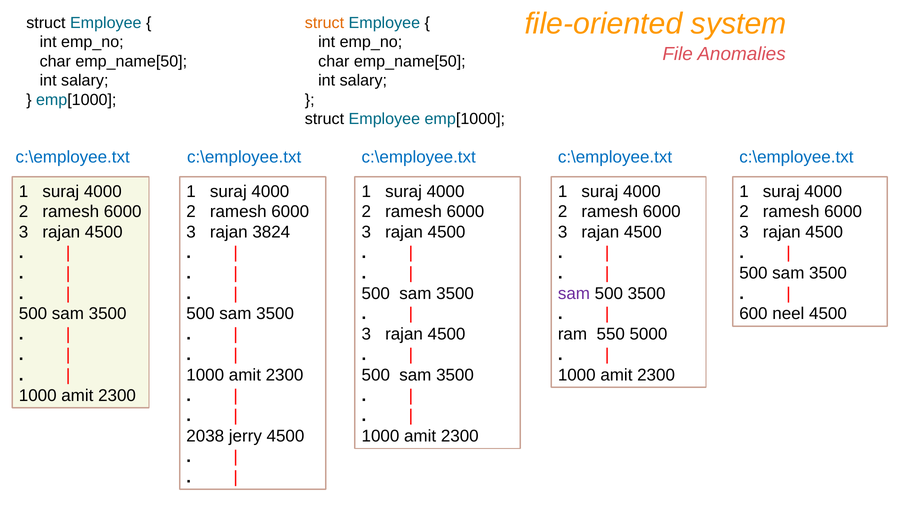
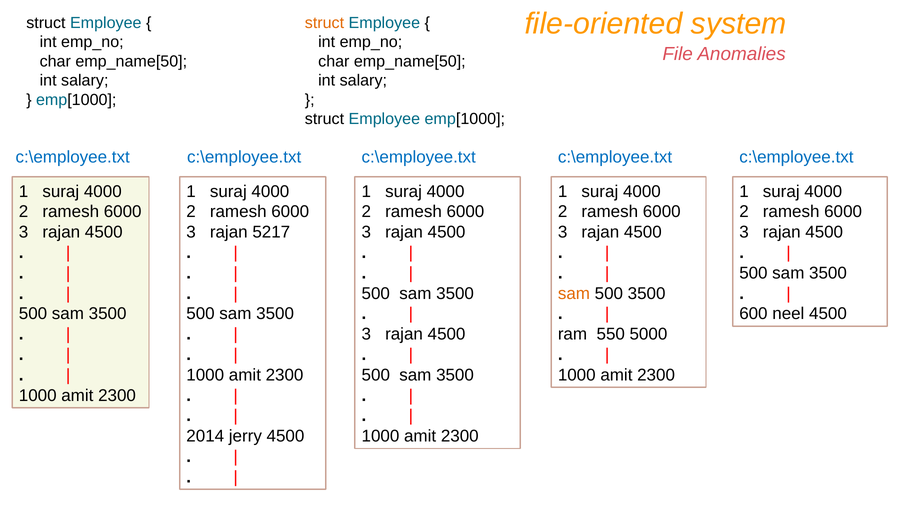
3824: 3824 -> 5217
sam at (574, 294) colour: purple -> orange
2038: 2038 -> 2014
